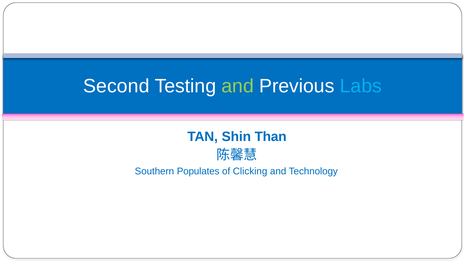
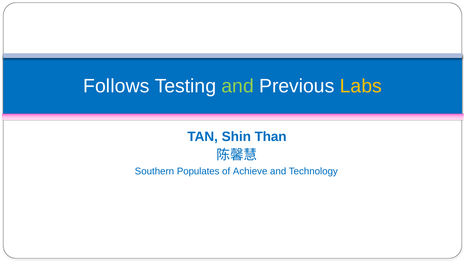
Second: Second -> Follows
Labs colour: light blue -> yellow
Clicking: Clicking -> Achieve
